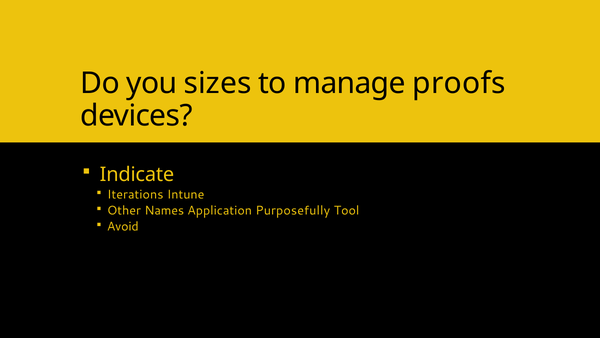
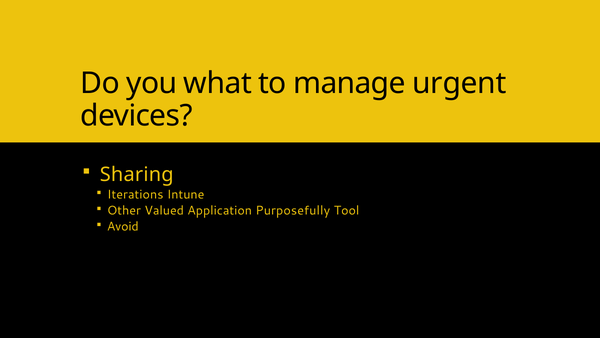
sizes: sizes -> what
proofs: proofs -> urgent
Indicate: Indicate -> Sharing
Names: Names -> Valued
